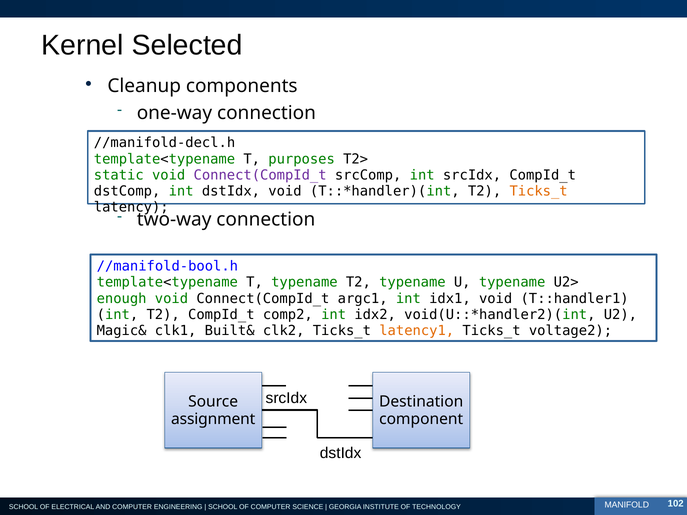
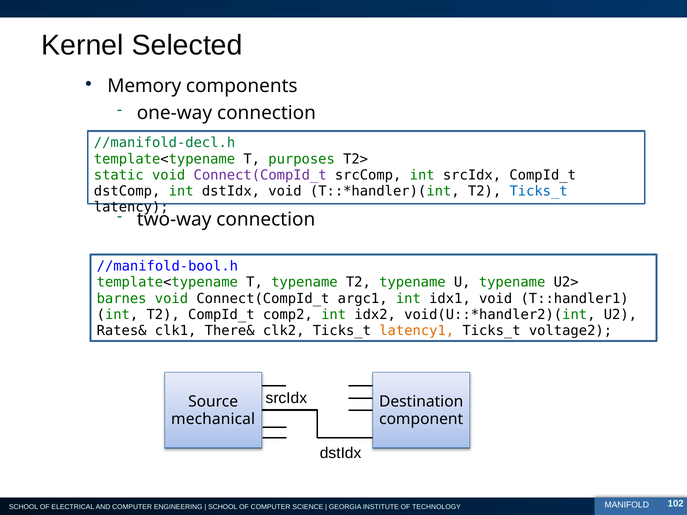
Cleanup: Cleanup -> Memory
//manifold-decl.h colour: black -> green
Ticks_t at (539, 191) colour: orange -> blue
enough: enough -> barnes
Magic&: Magic& -> Rates&
Built&: Built& -> There&
assignment: assignment -> mechanical
